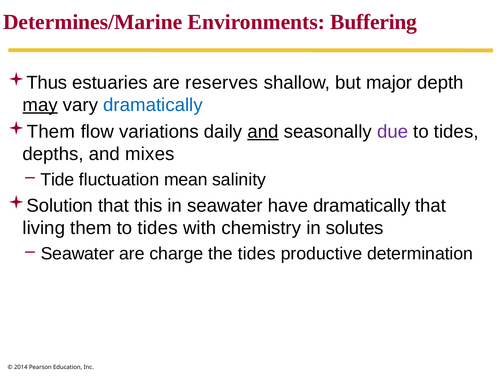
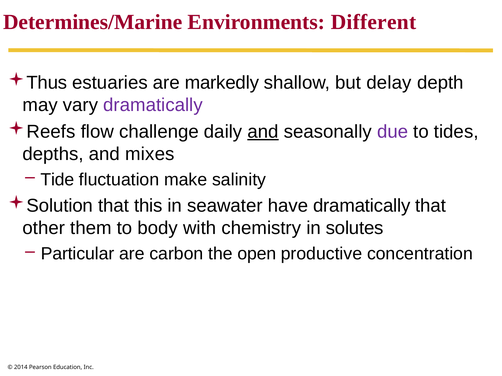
Buffering: Buffering -> Different
reserves: reserves -> markedly
major: major -> delay
may underline: present -> none
dramatically at (153, 105) colour: blue -> purple
Them at (51, 132): Them -> Reefs
variations: variations -> challenge
mean: mean -> make
living: living -> other
them to tides: tides -> body
Seawater at (78, 254): Seawater -> Particular
charge: charge -> carbon
the tides: tides -> open
determination: determination -> concentration
